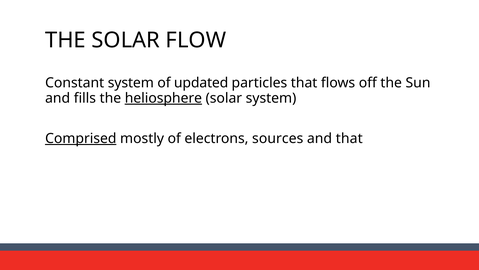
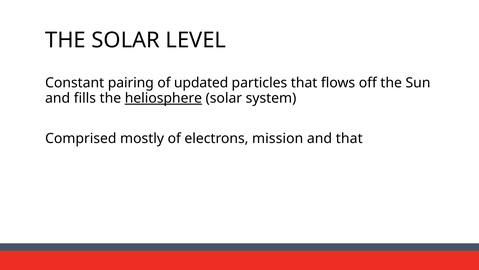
FLOW: FLOW -> LEVEL
Constant system: system -> pairing
Comprised underline: present -> none
sources: sources -> mission
